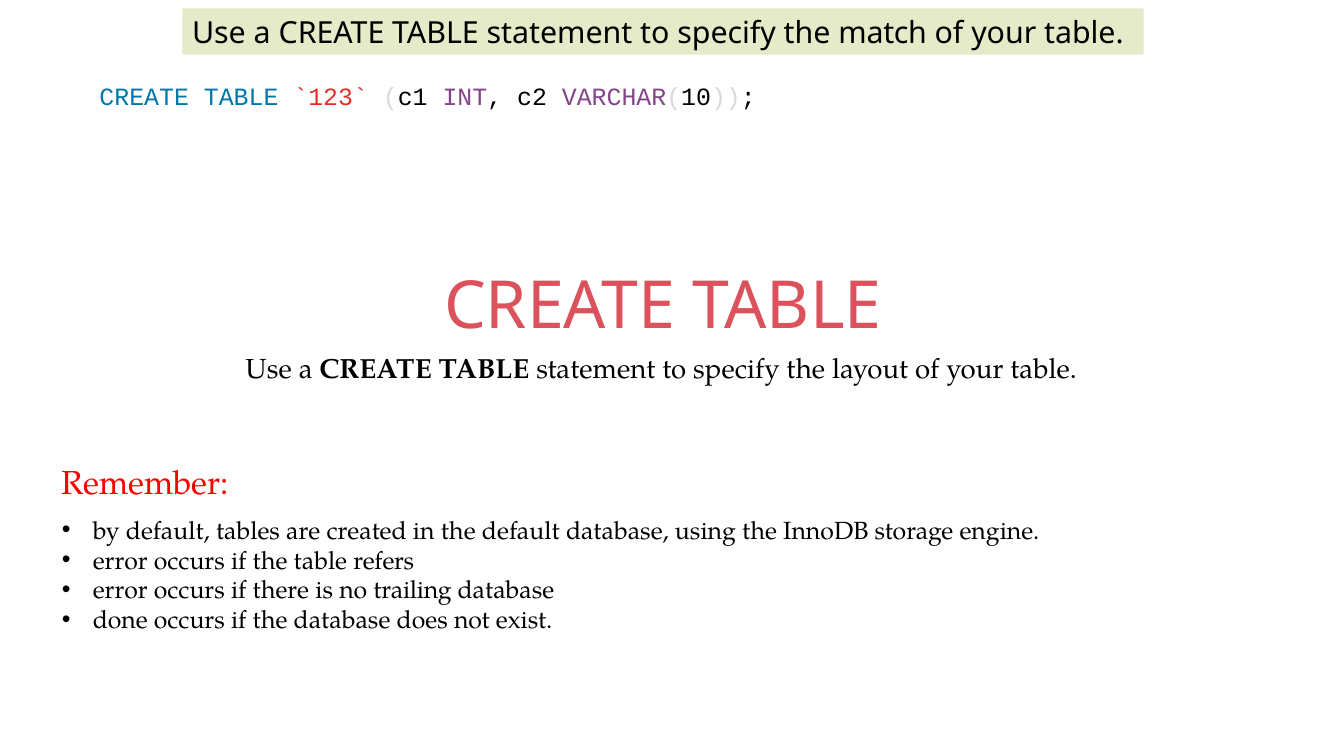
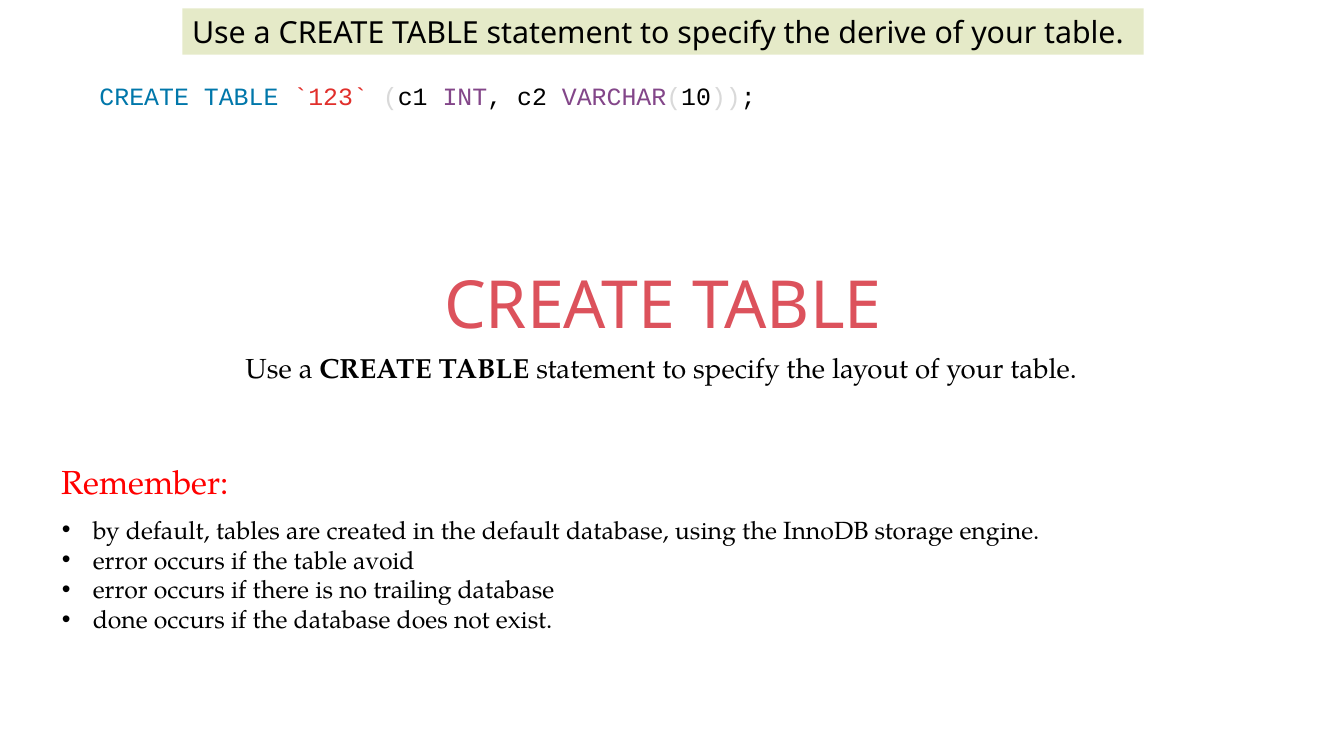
match: match -> derive
refers: refers -> avoid
